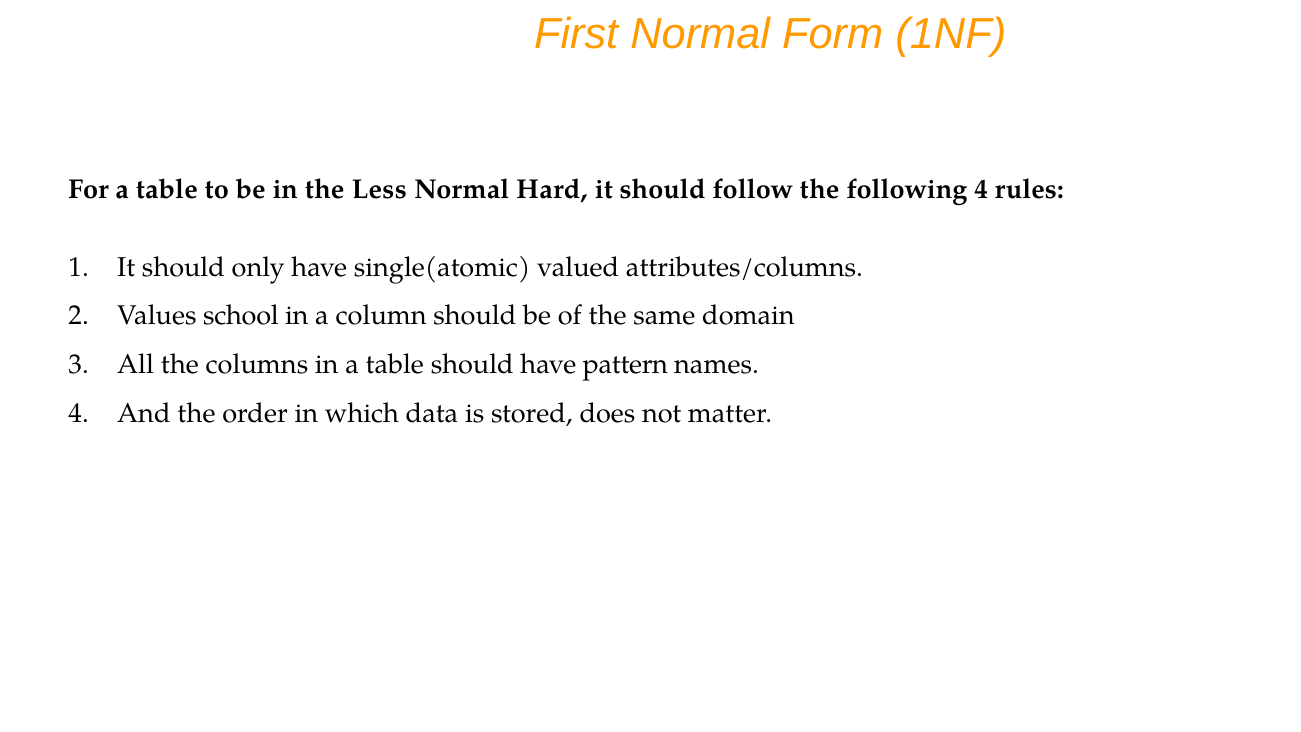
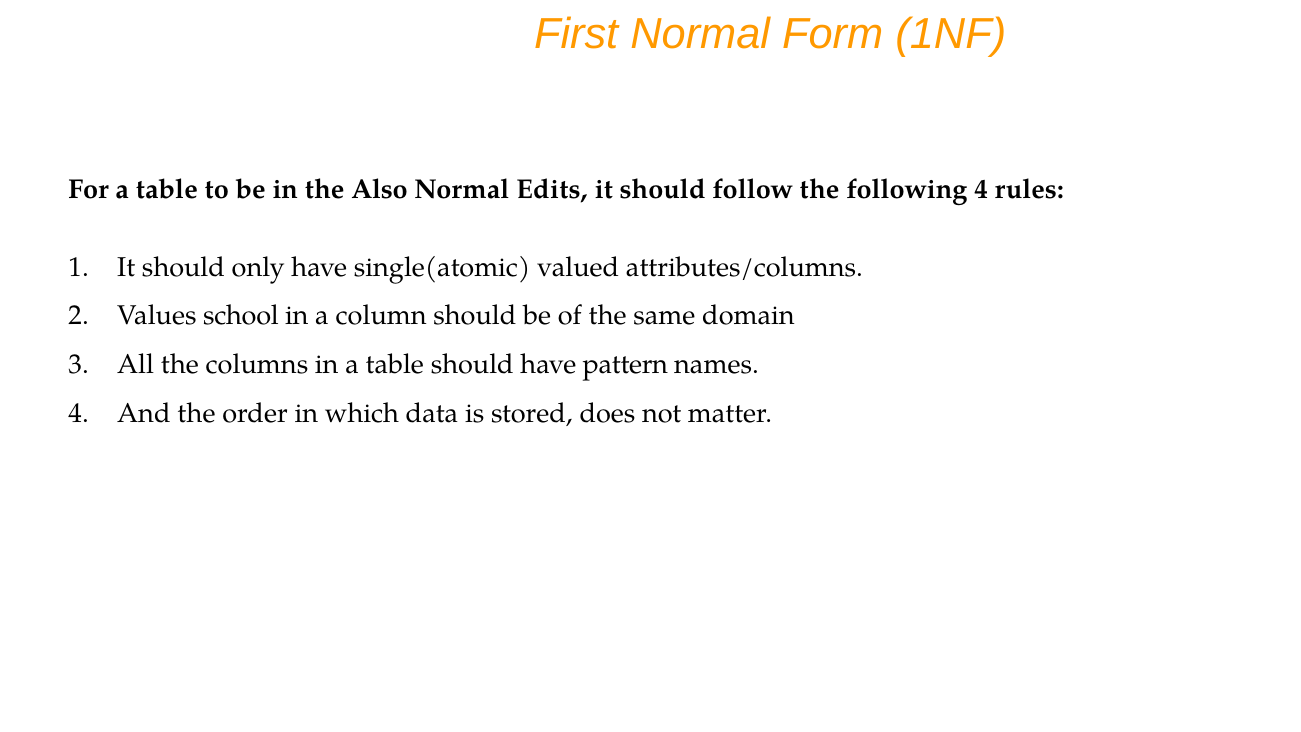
Less: Less -> Also
Hard: Hard -> Edits
